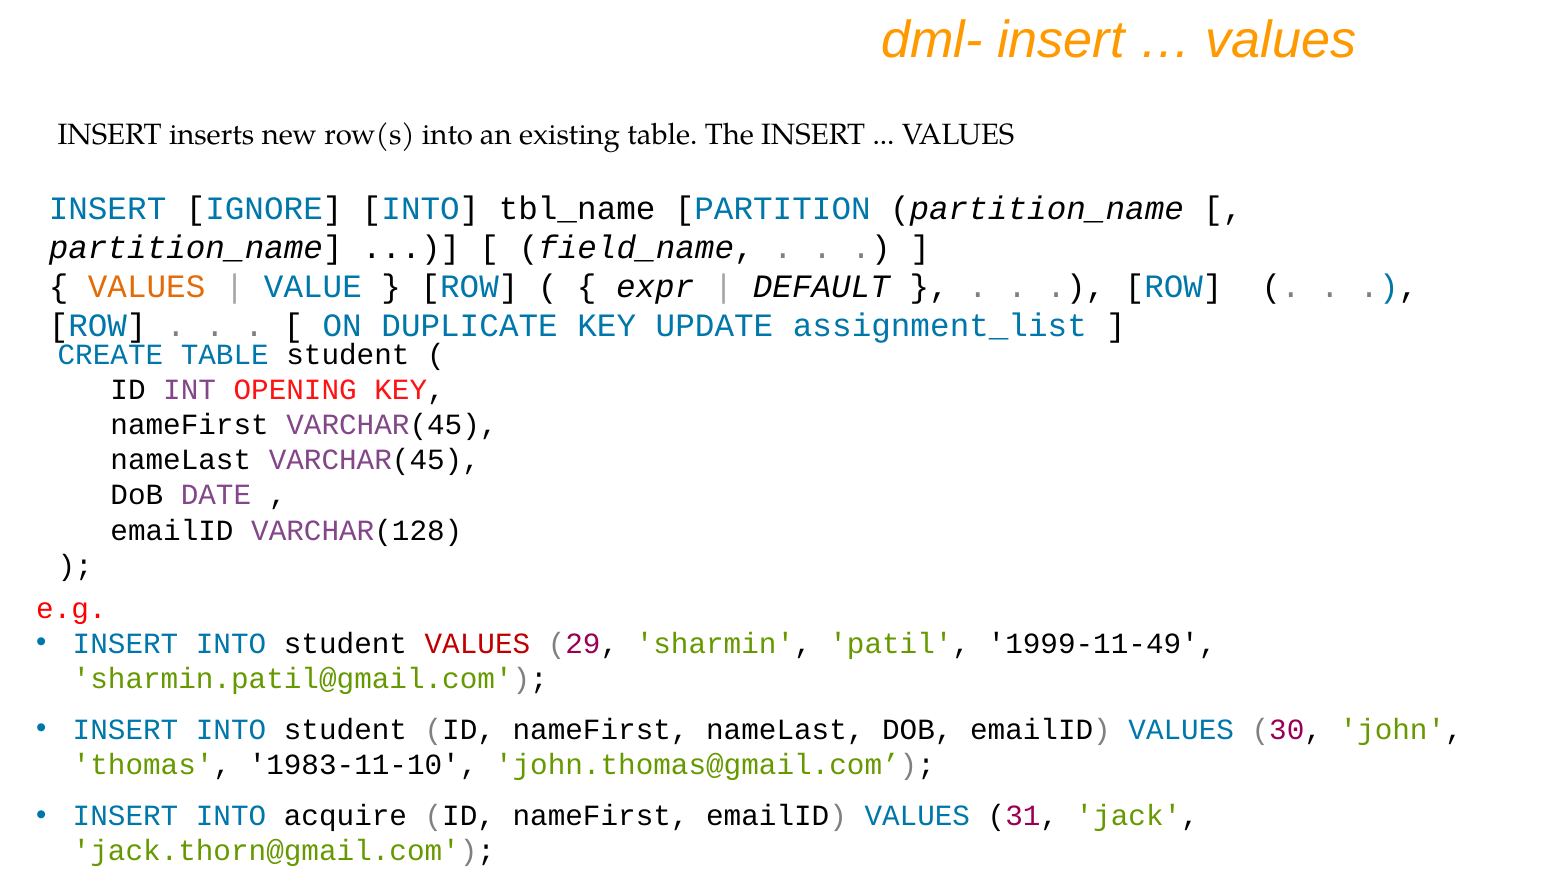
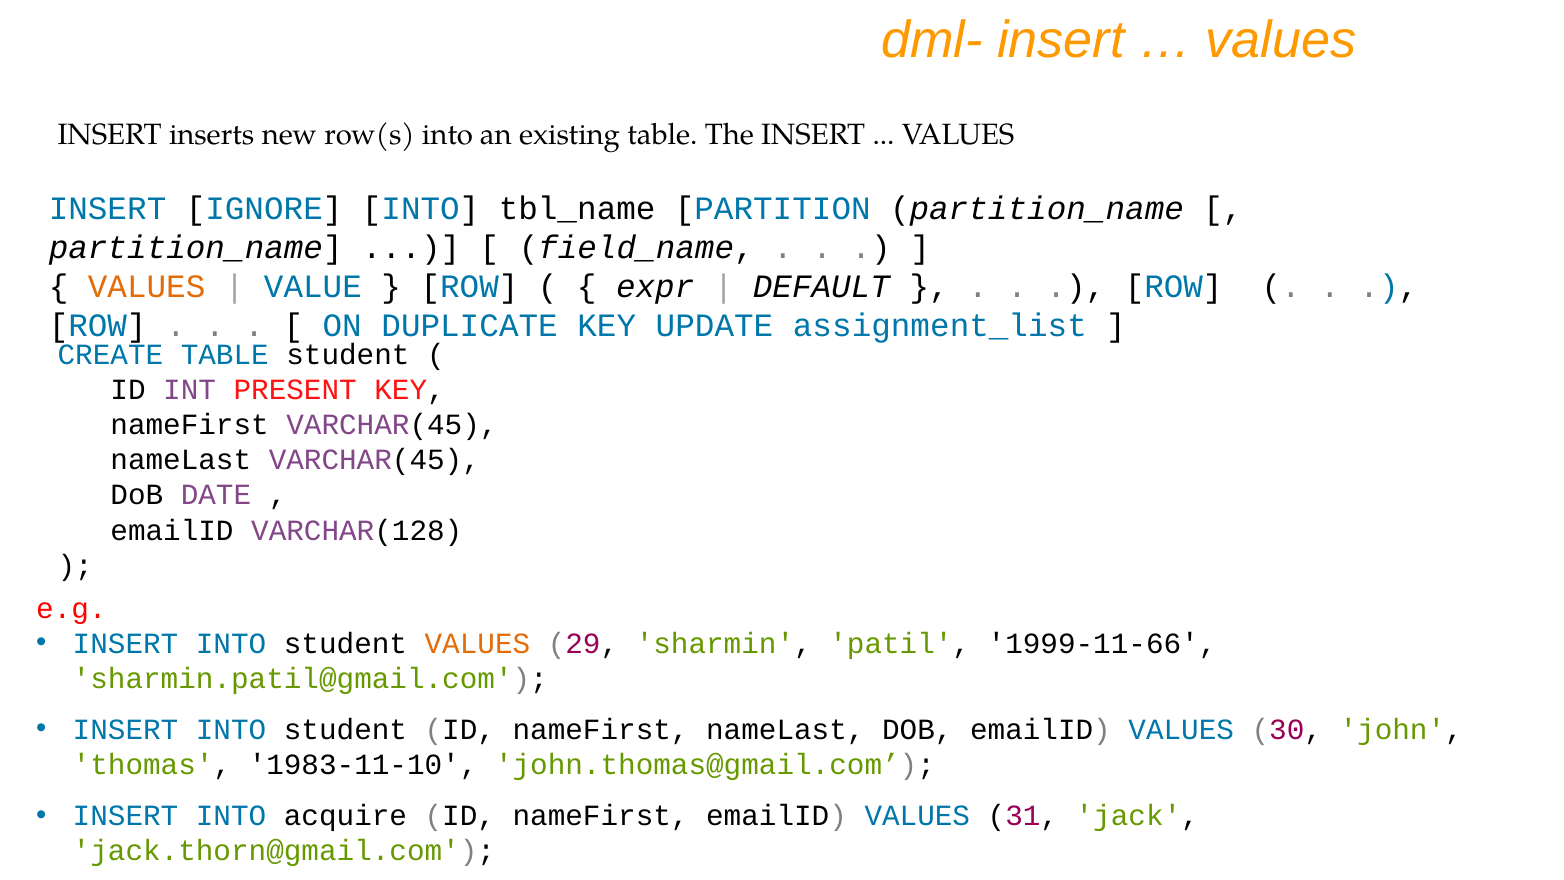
OPENING: OPENING -> PRESENT
VALUES at (477, 644) colour: red -> orange
1999-11-49: 1999-11-49 -> 1999-11-66
